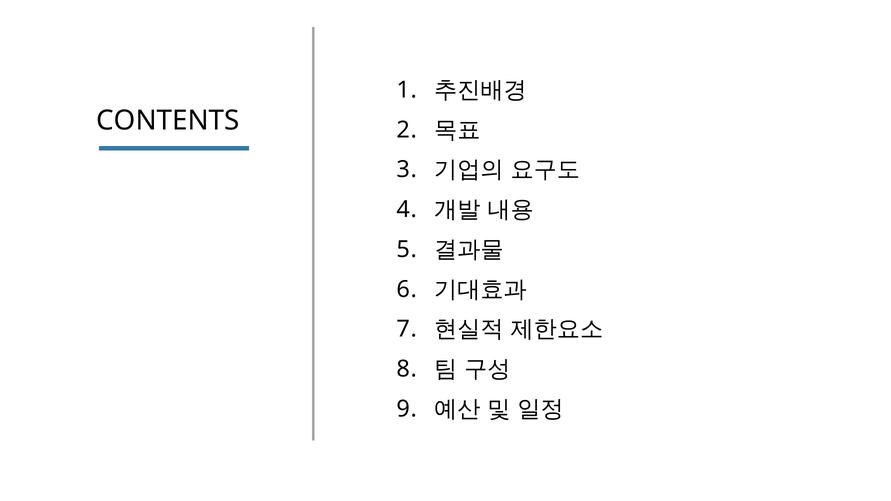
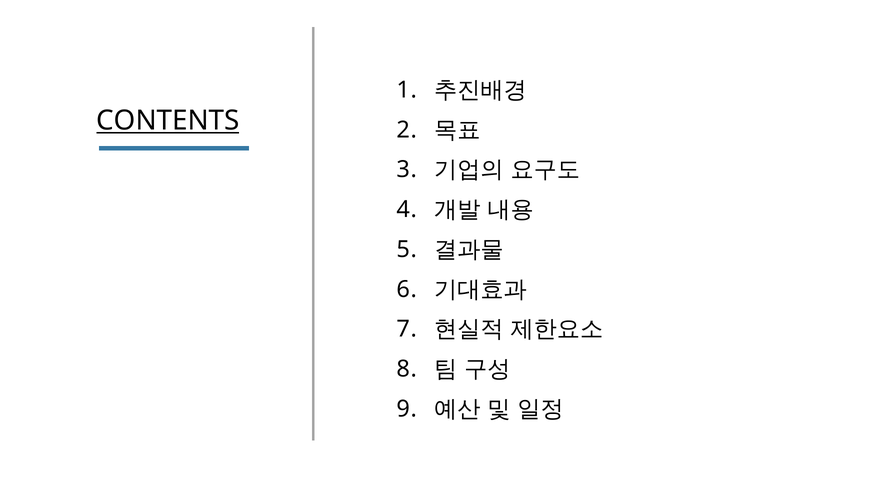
CONTENTS underline: none -> present
